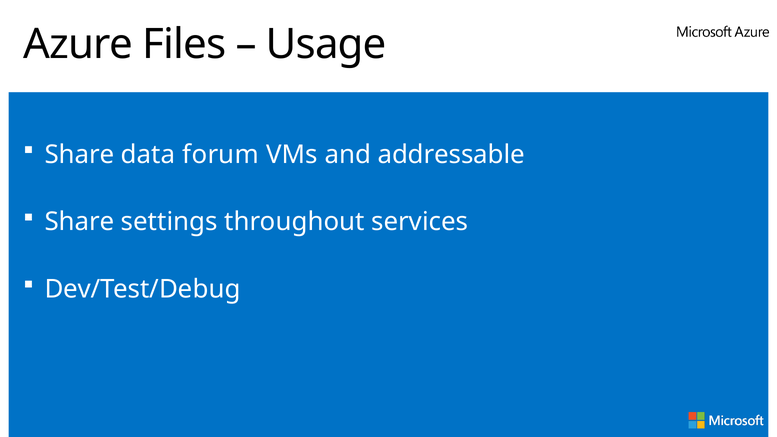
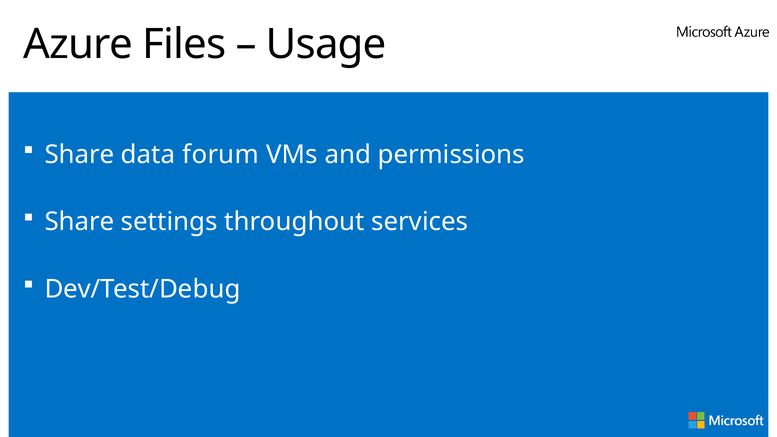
addressable: addressable -> permissions
